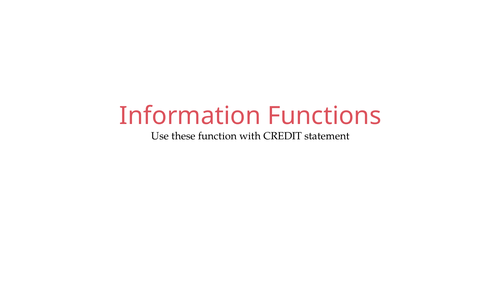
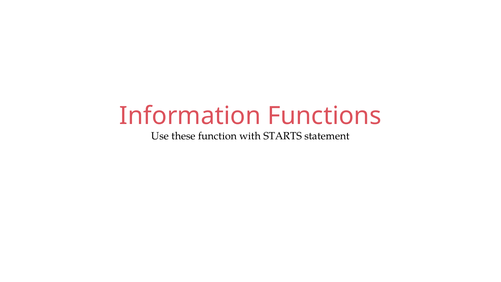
CREDIT: CREDIT -> STARTS
